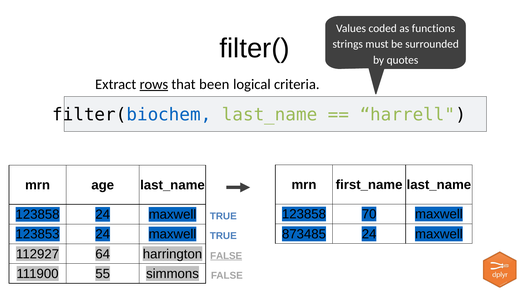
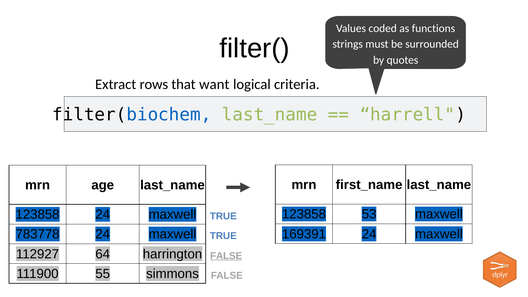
rows underline: present -> none
been: been -> want
70: 70 -> 53
873485: 873485 -> 169391
123853: 123853 -> 783778
